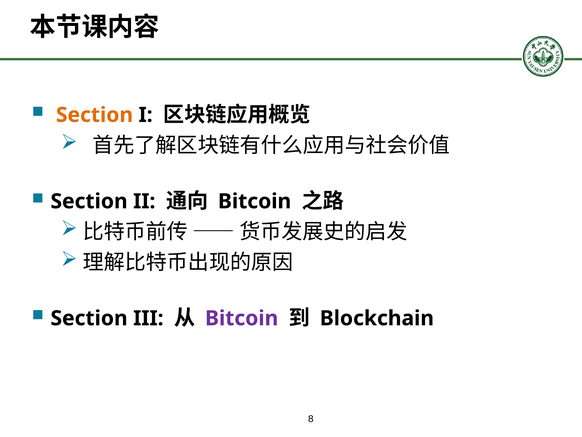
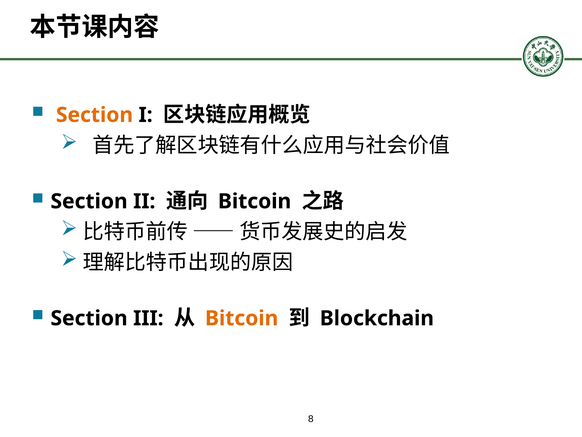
Bitcoin at (242, 318) colour: purple -> orange
